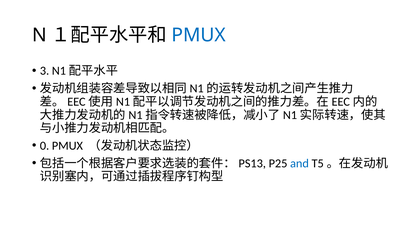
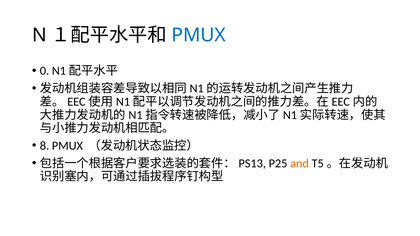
3: 3 -> 0
0: 0 -> 8
and colour: blue -> orange
